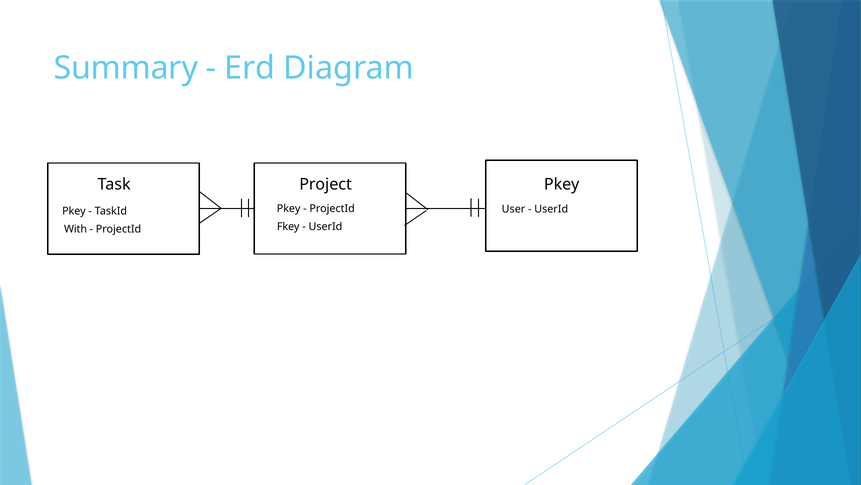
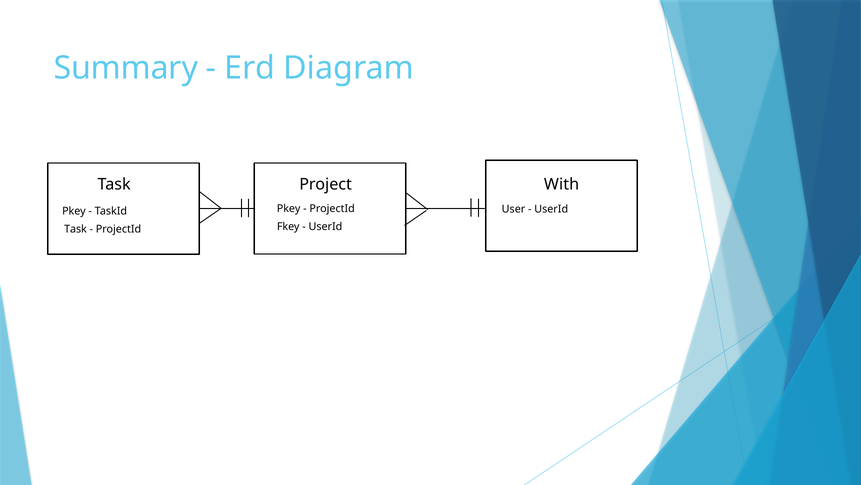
Project Pkey: Pkey -> With
With at (76, 229): With -> Task
